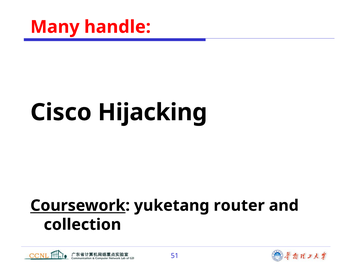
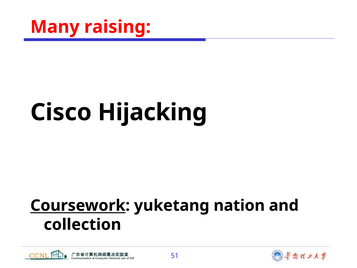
handle: handle -> raising
router: router -> nation
